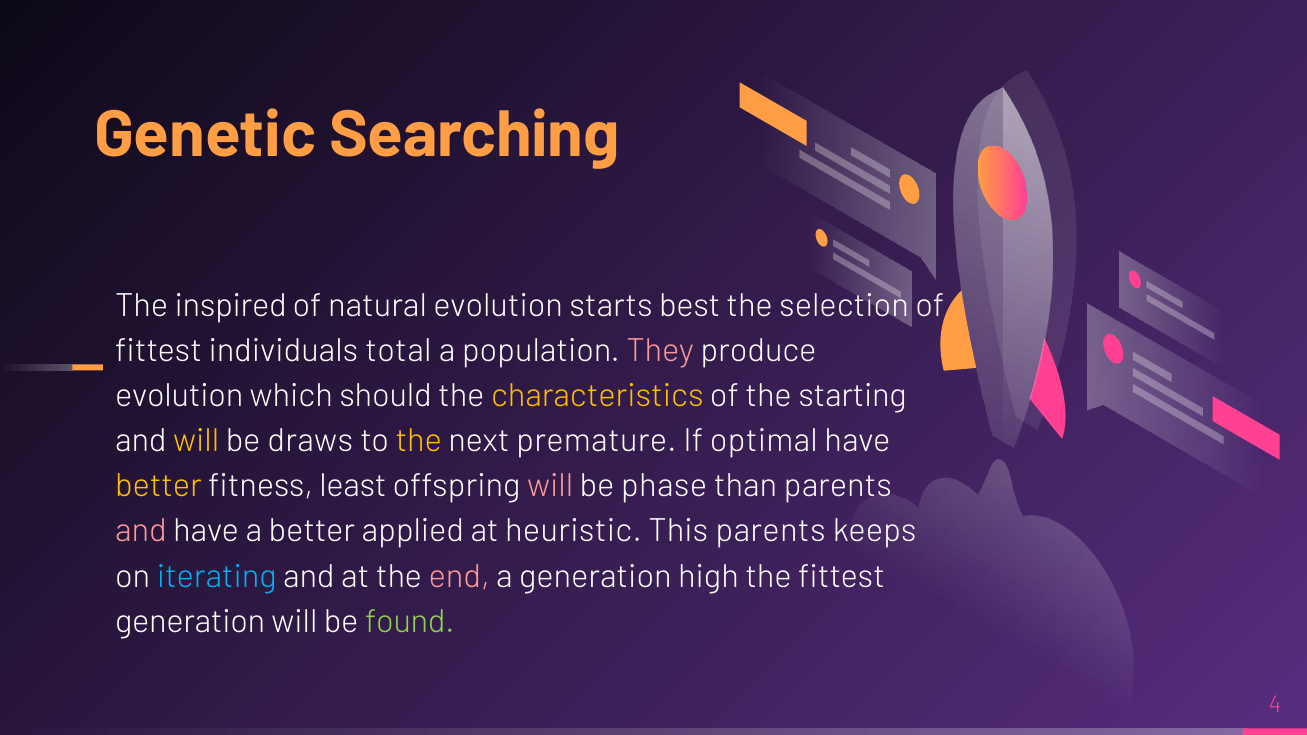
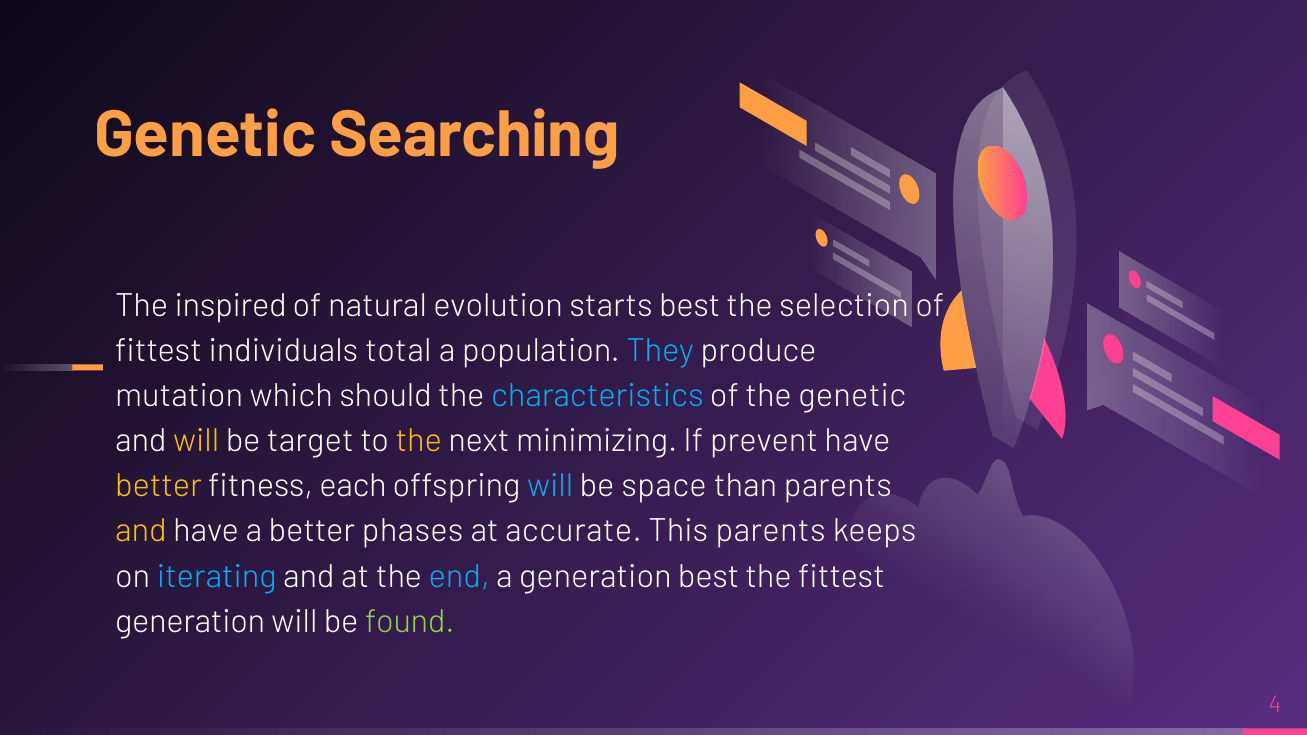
They colour: pink -> light blue
evolution at (179, 396): evolution -> mutation
characteristics colour: yellow -> light blue
the starting: starting -> genetic
draws: draws -> target
premature: premature -> minimizing
optimal: optimal -> prevent
least: least -> each
will at (550, 486) colour: pink -> light blue
phase: phase -> space
and at (141, 531) colour: pink -> yellow
applied: applied -> phases
heuristic: heuristic -> accurate
end colour: pink -> light blue
generation high: high -> best
